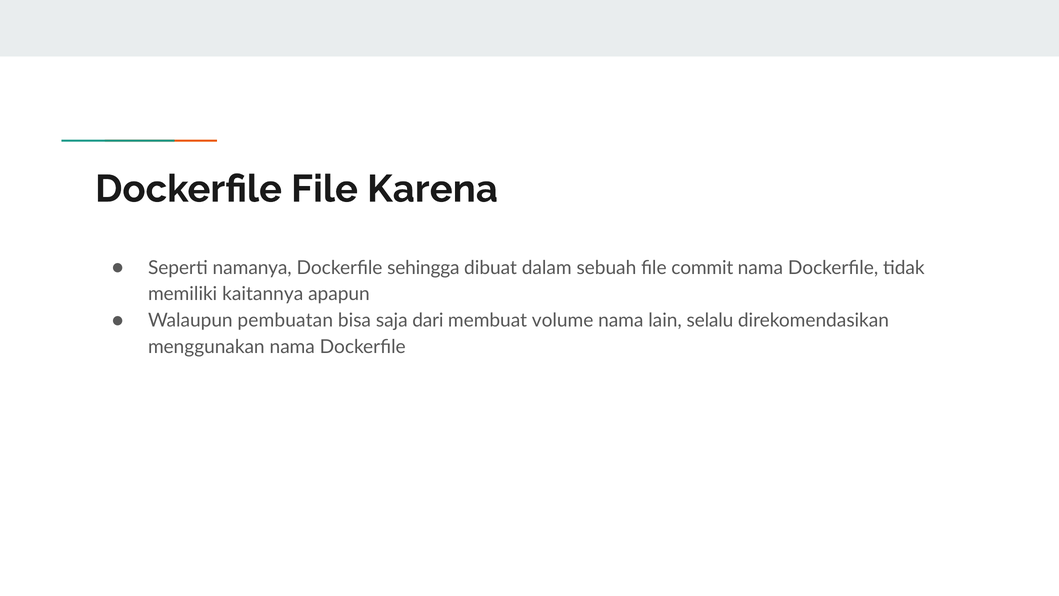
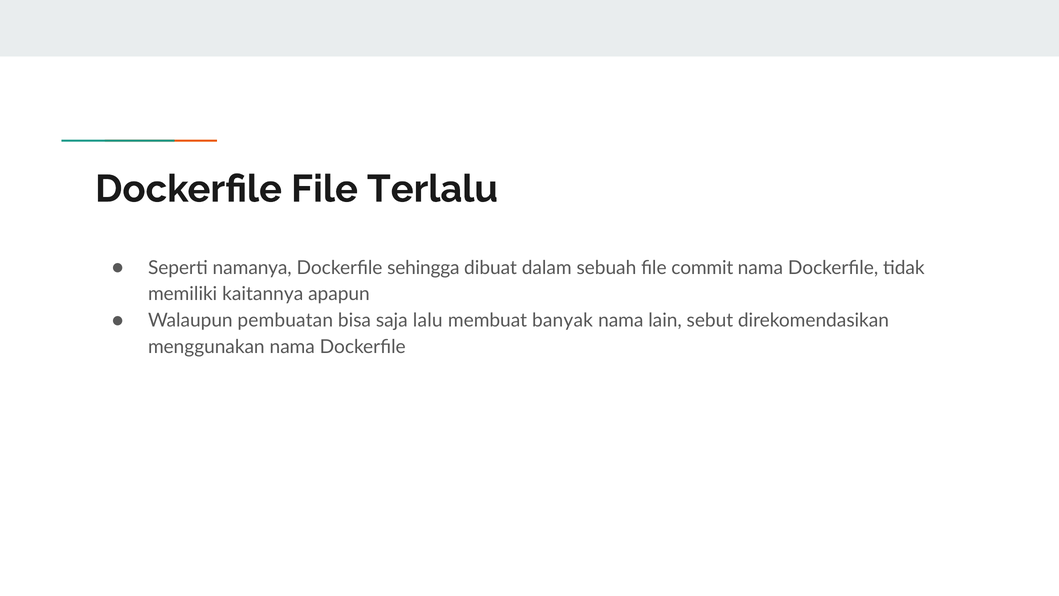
Karena: Karena -> Terlalu
dari: dari -> lalu
volume: volume -> banyak
selalu: selalu -> sebut
